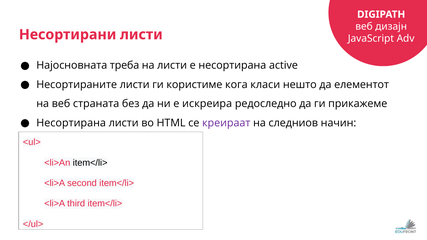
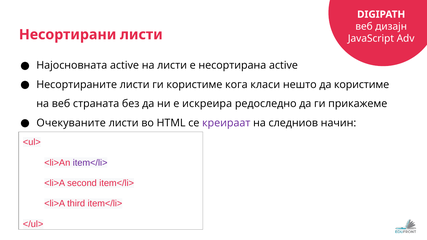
Најосновната треба: треба -> active
да елементот: елементот -> користиме
Несортирана at (71, 123): Несортирана -> Очекуваните
item</li> at (90, 163) colour: black -> purple
